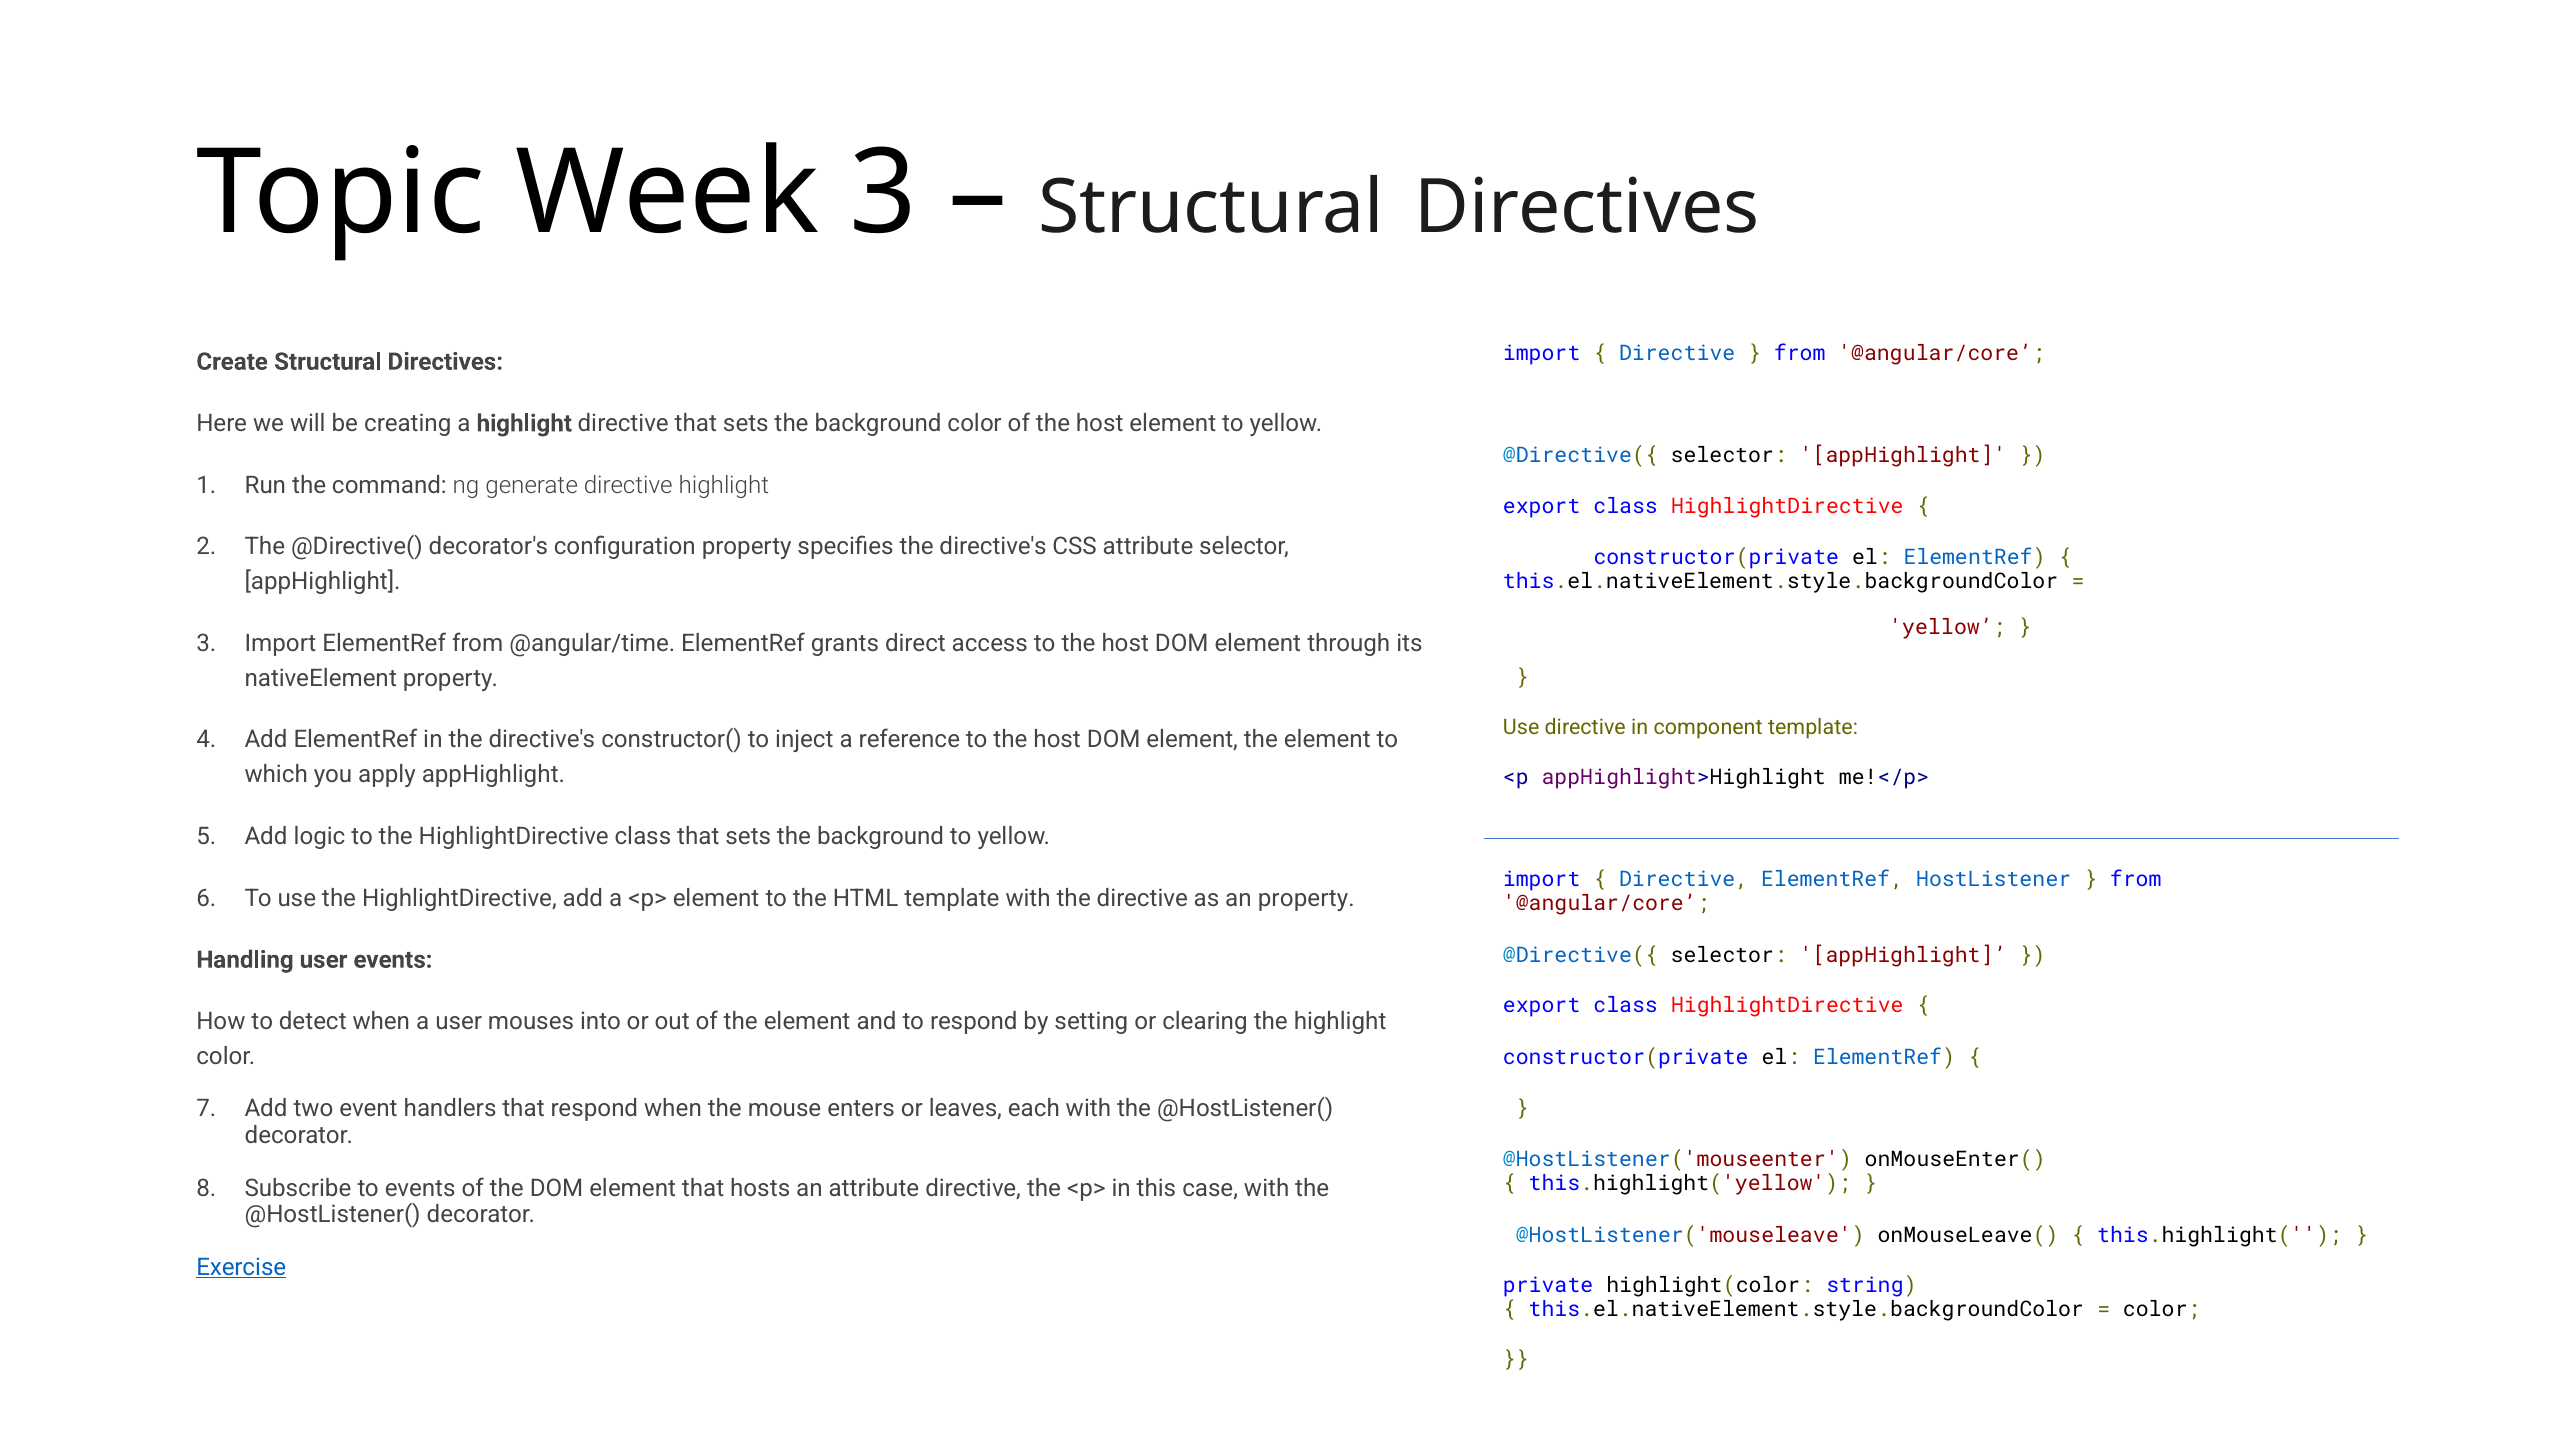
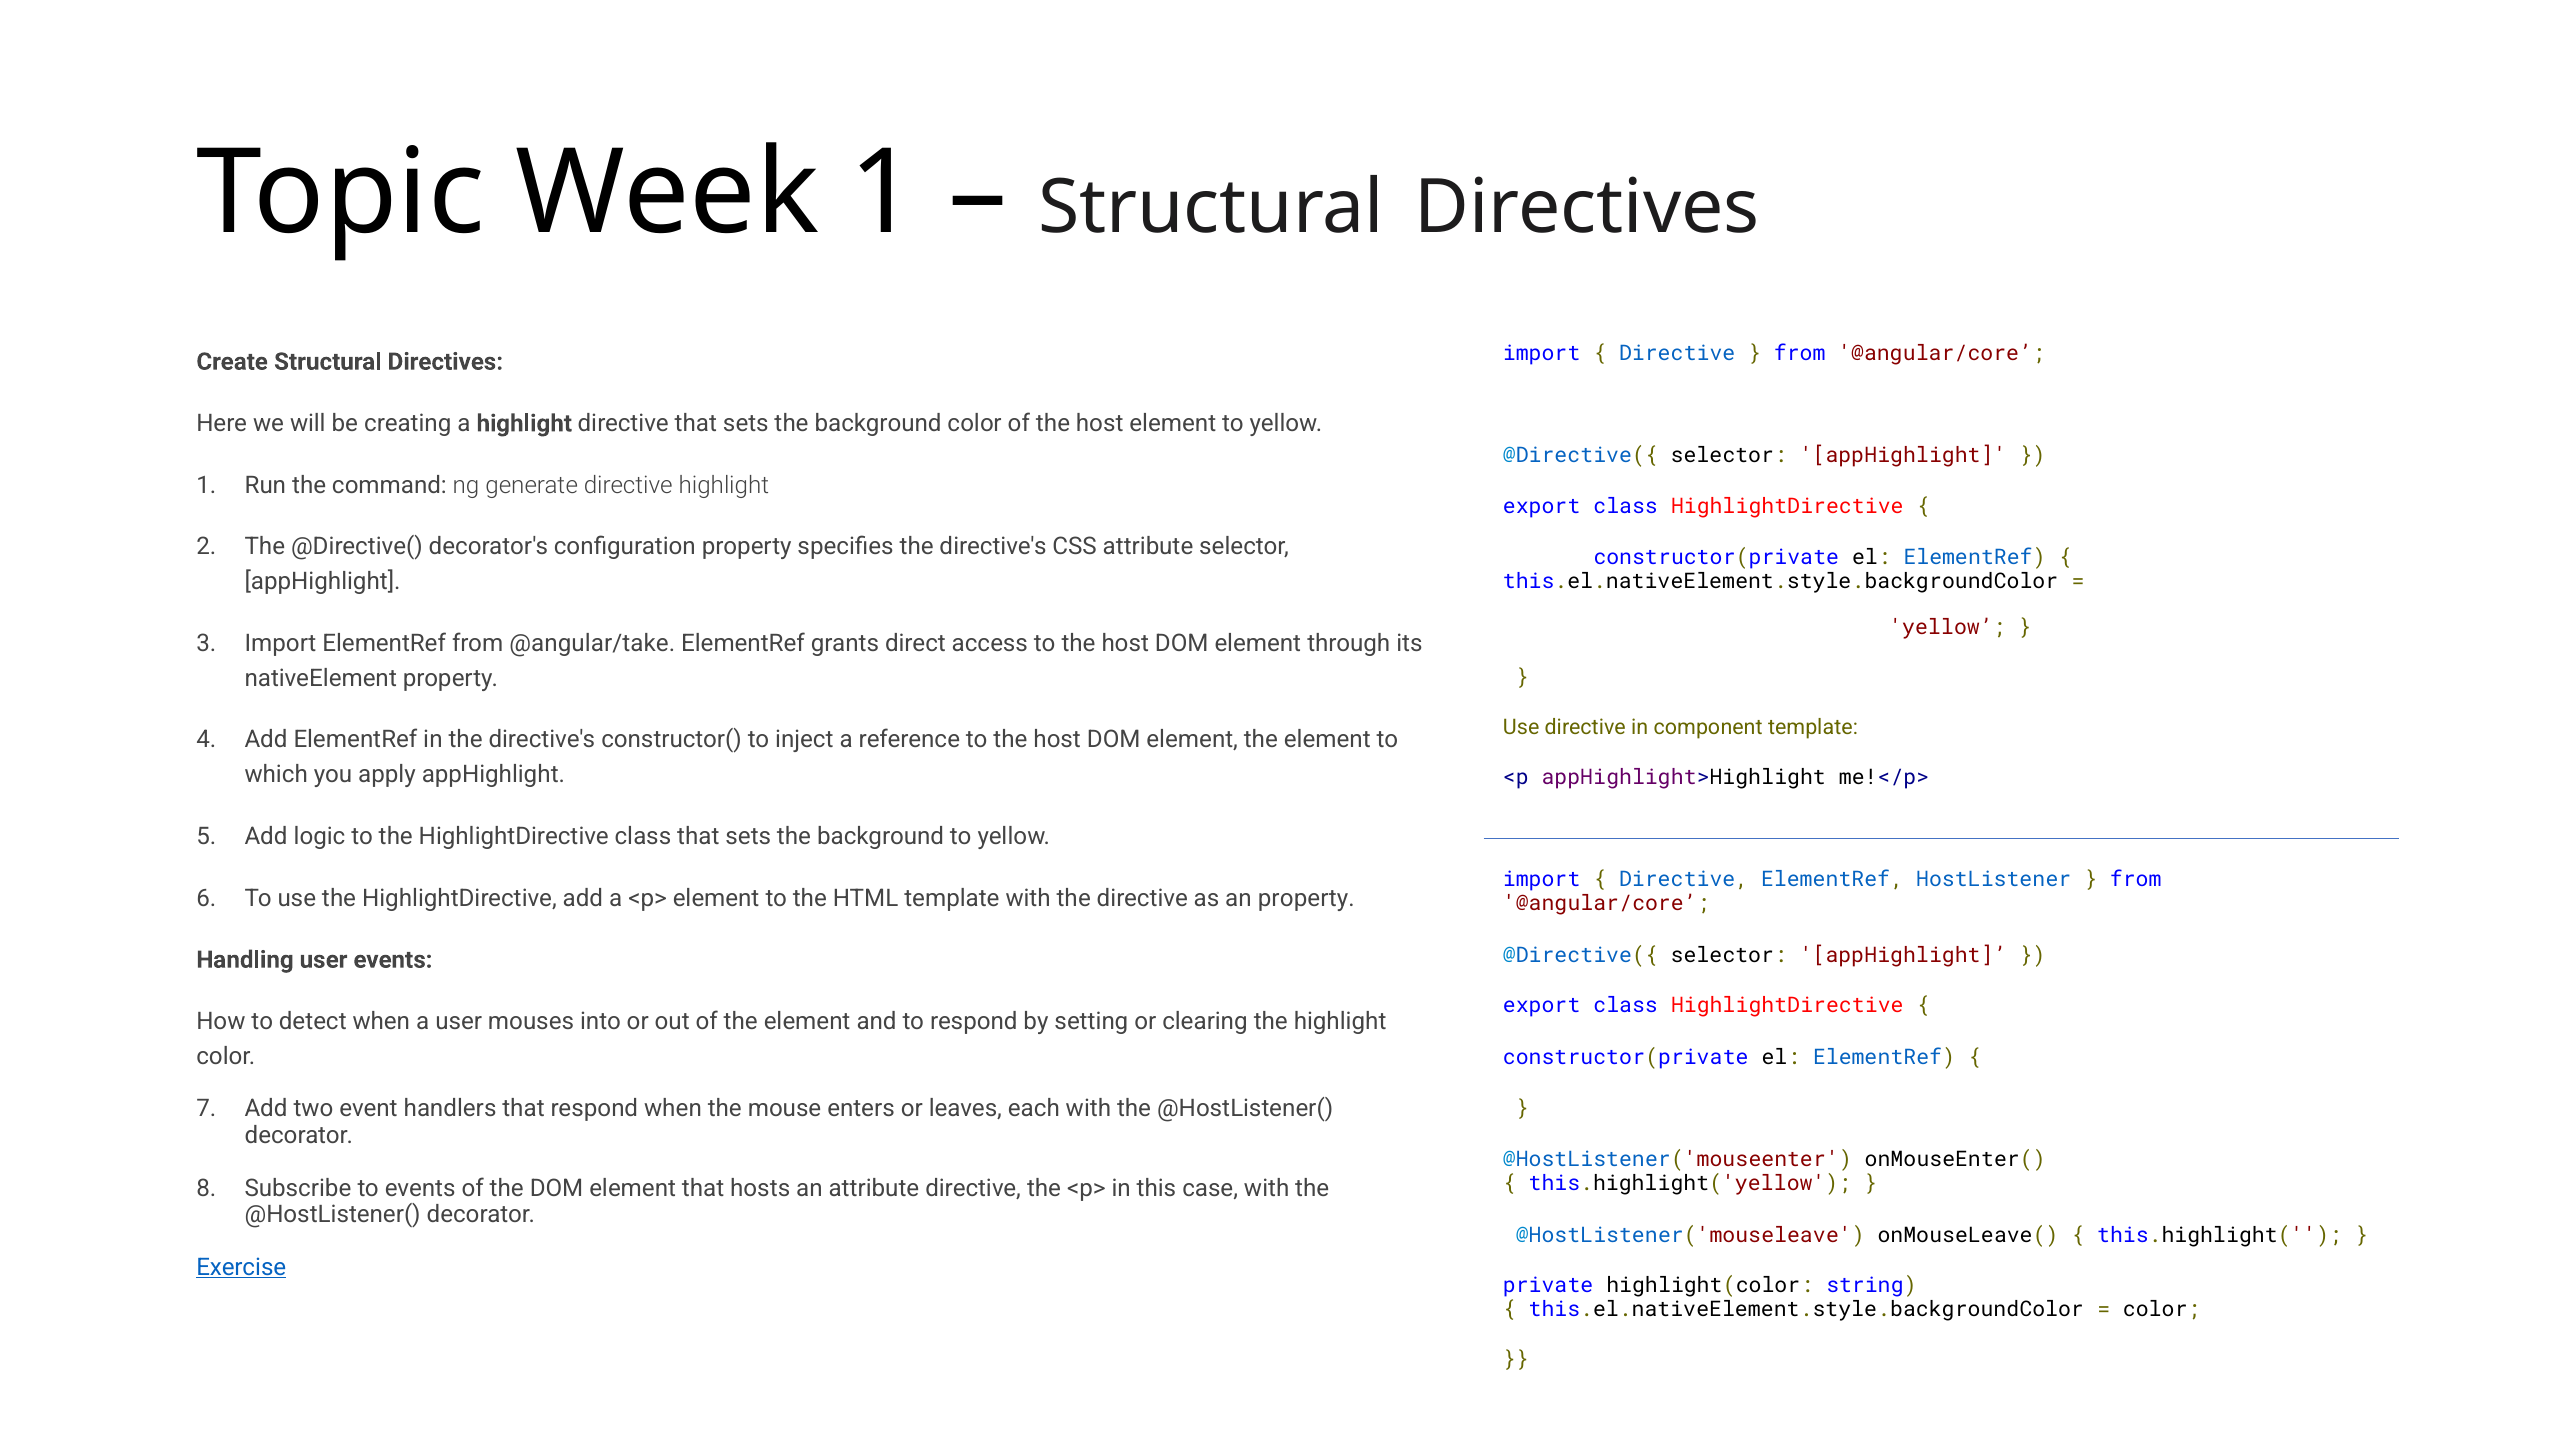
Week 3: 3 -> 1
@angular/time: @angular/time -> @angular/take
